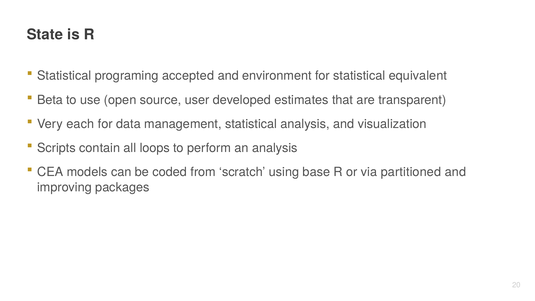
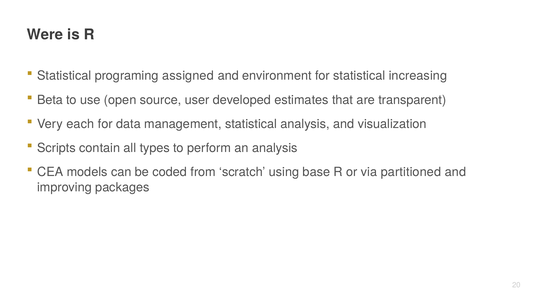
State: State -> Were
accepted: accepted -> assigned
equivalent: equivalent -> increasing
loops: loops -> types
